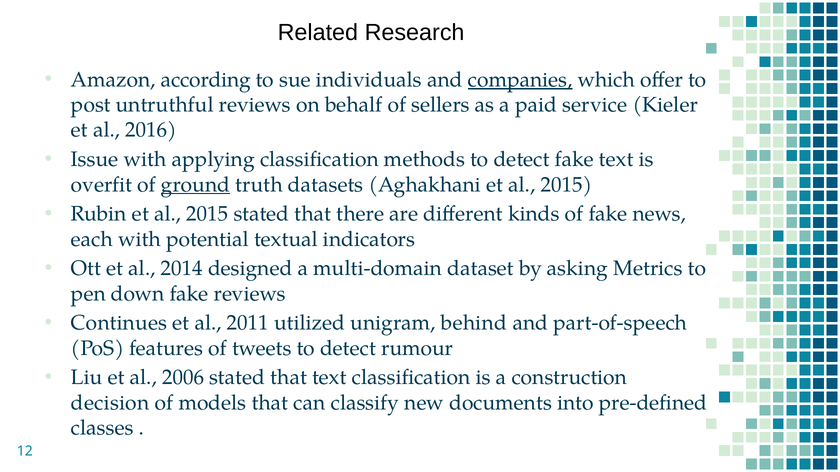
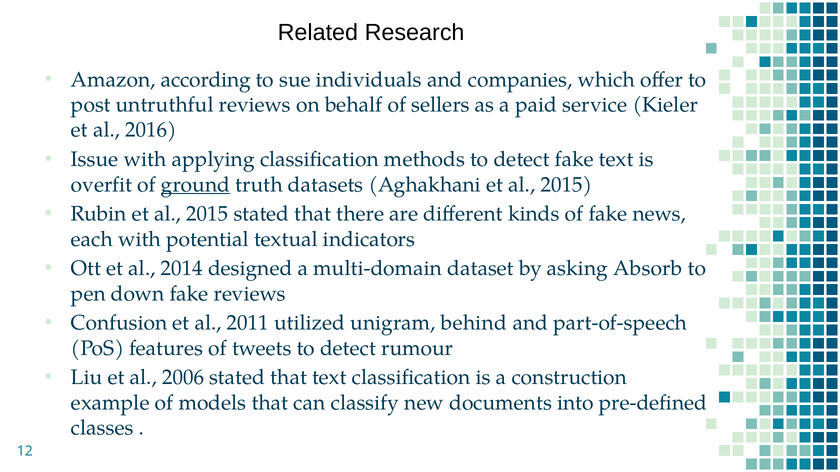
companies underline: present -> none
Metrics: Metrics -> Absorb
Continues: Continues -> Confusion
decision: decision -> example
